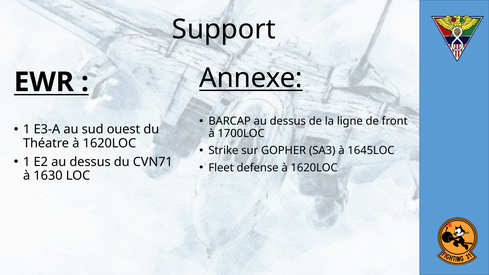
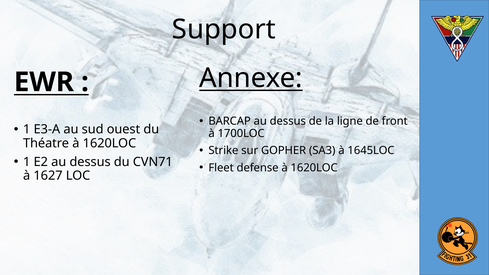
1630: 1630 -> 1627
